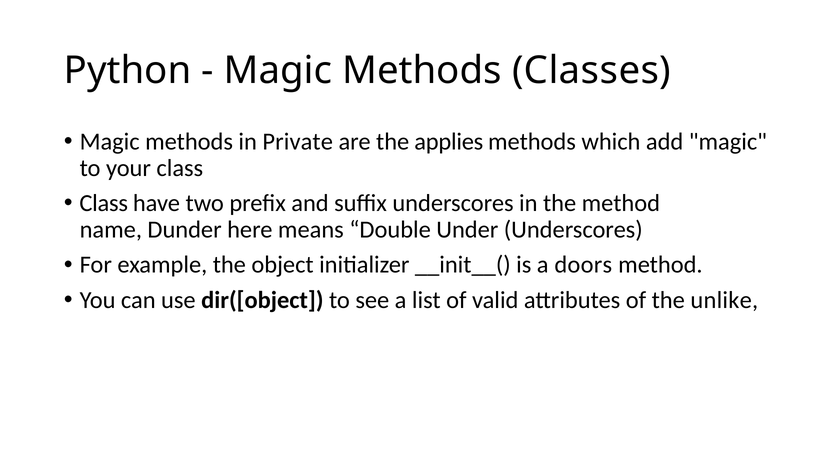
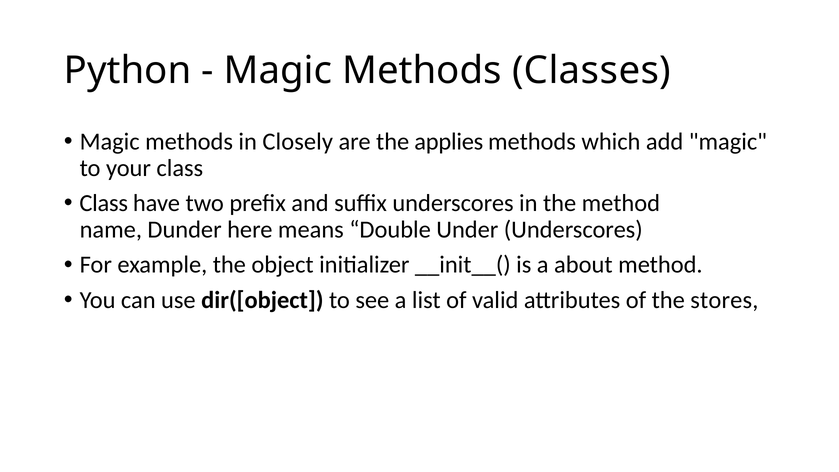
Private: Private -> Closely
doors: doors -> about
unlike: unlike -> stores
